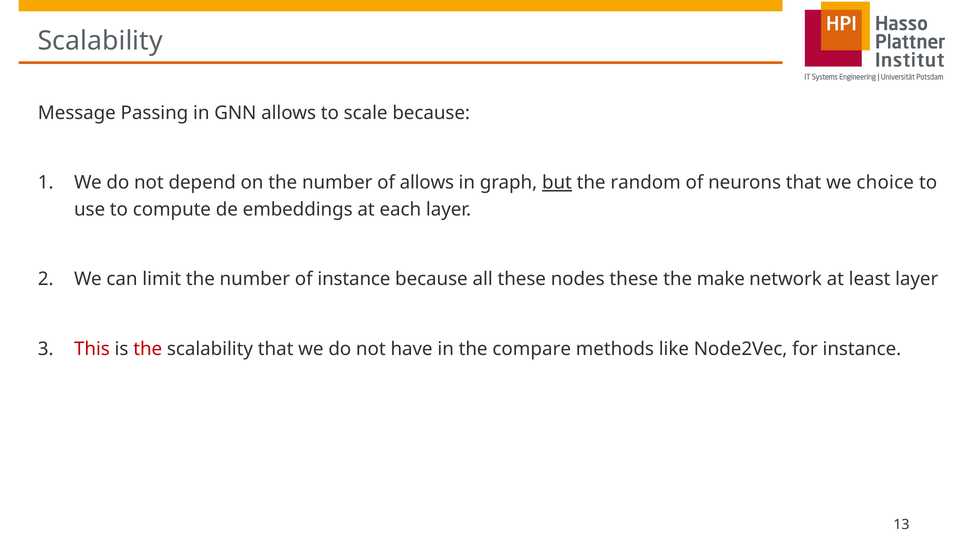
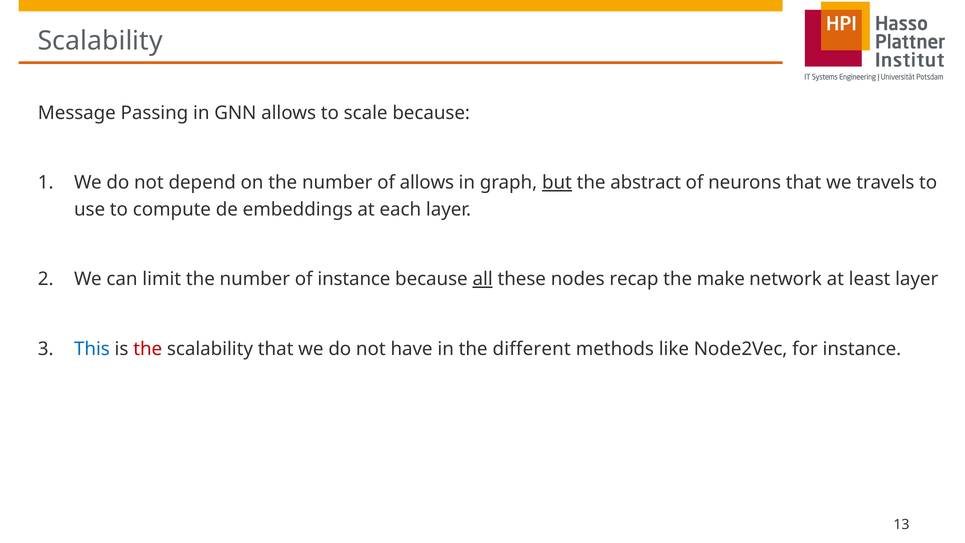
random: random -> abstract
choice: choice -> travels
all underline: none -> present
nodes these: these -> recap
This colour: red -> blue
compare: compare -> different
